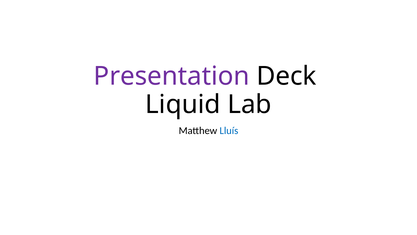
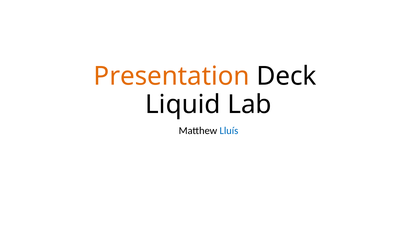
Presentation colour: purple -> orange
